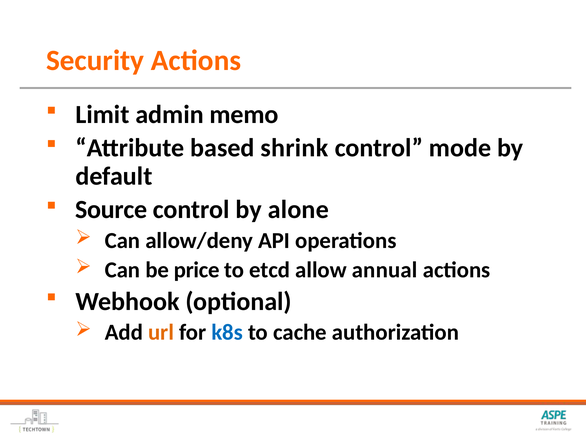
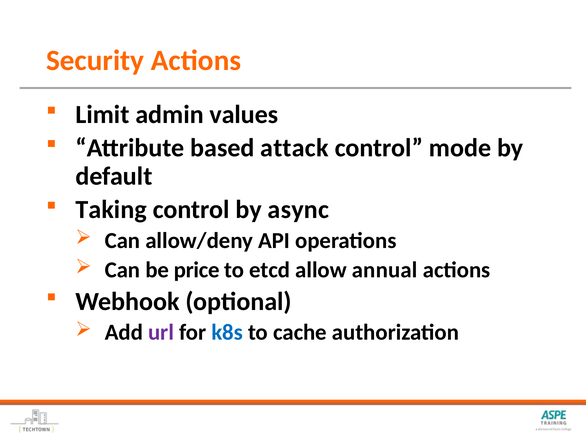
memo: memo -> values
shrink: shrink -> attack
Source: Source -> Taking
alone: alone -> async
url colour: orange -> purple
